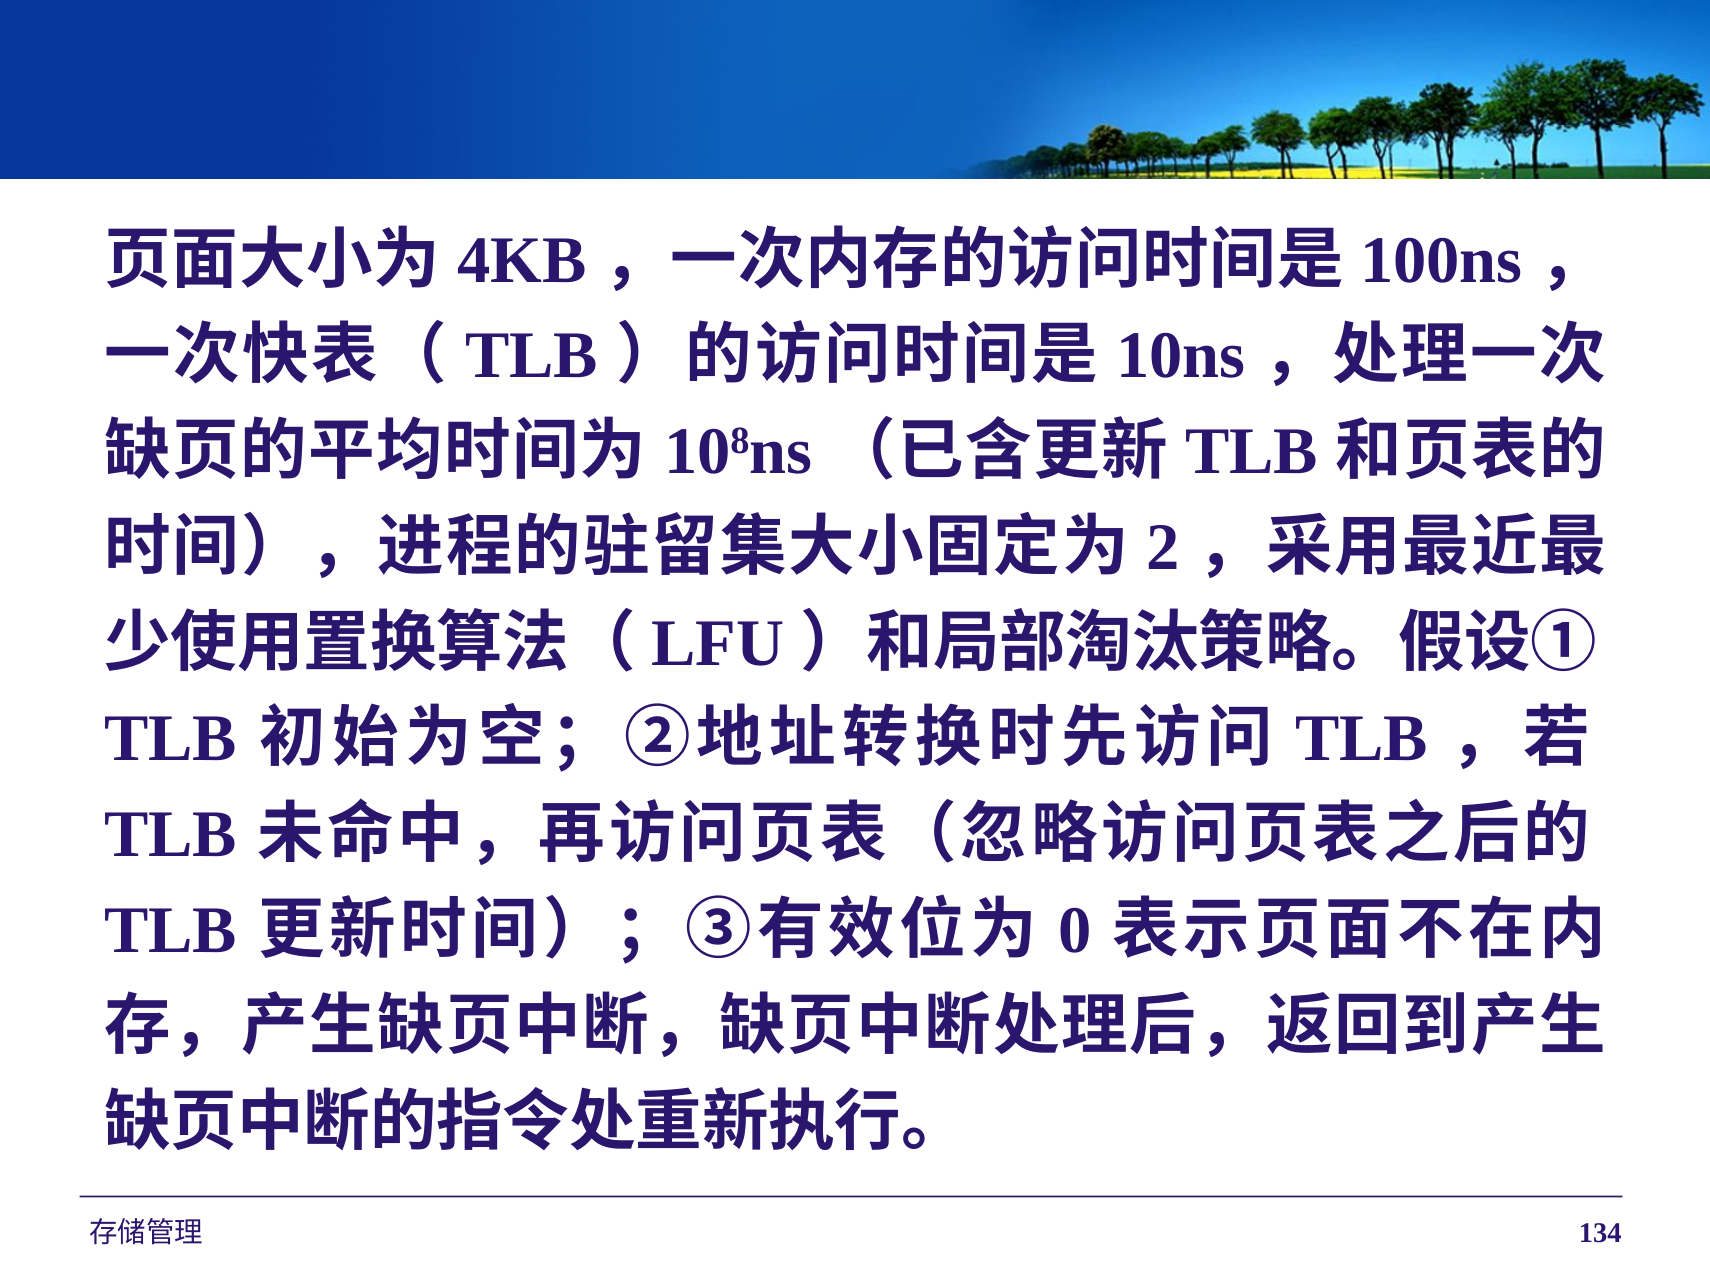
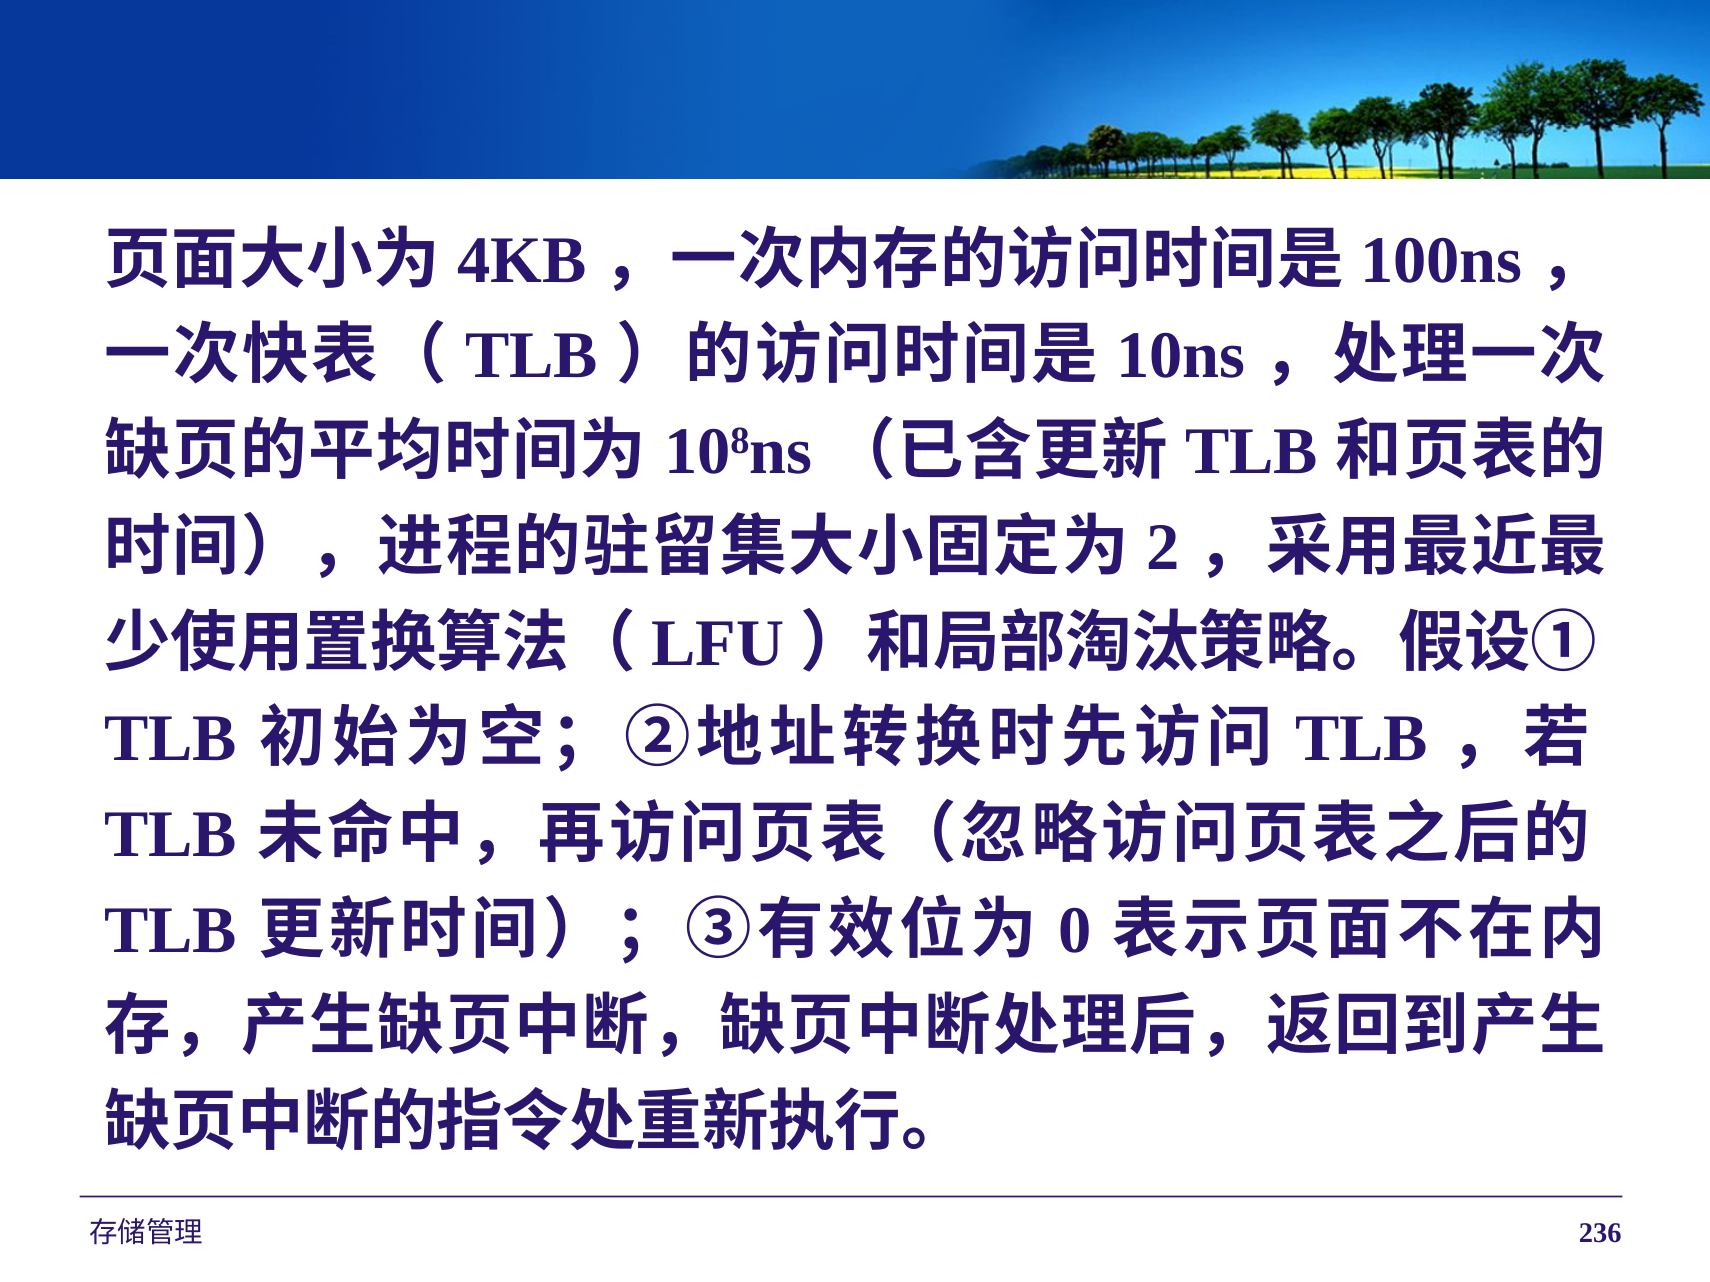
134: 134 -> 236
